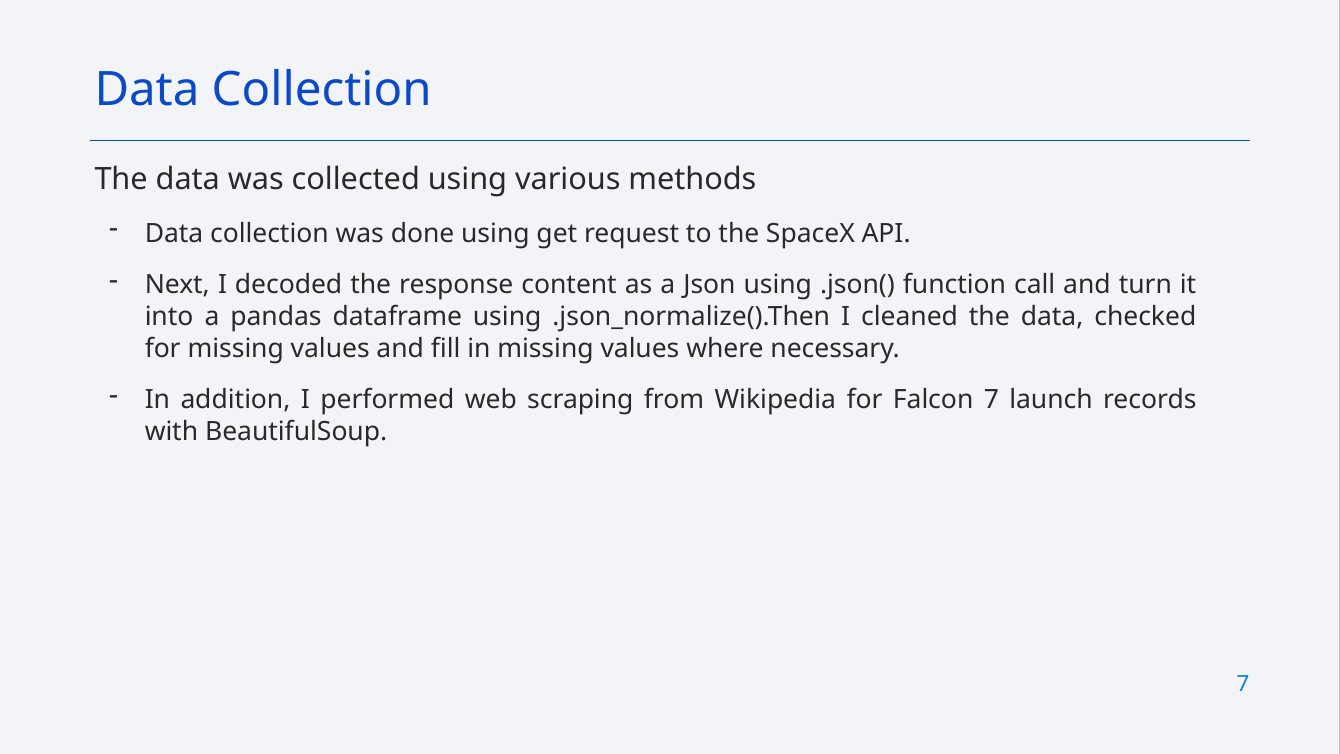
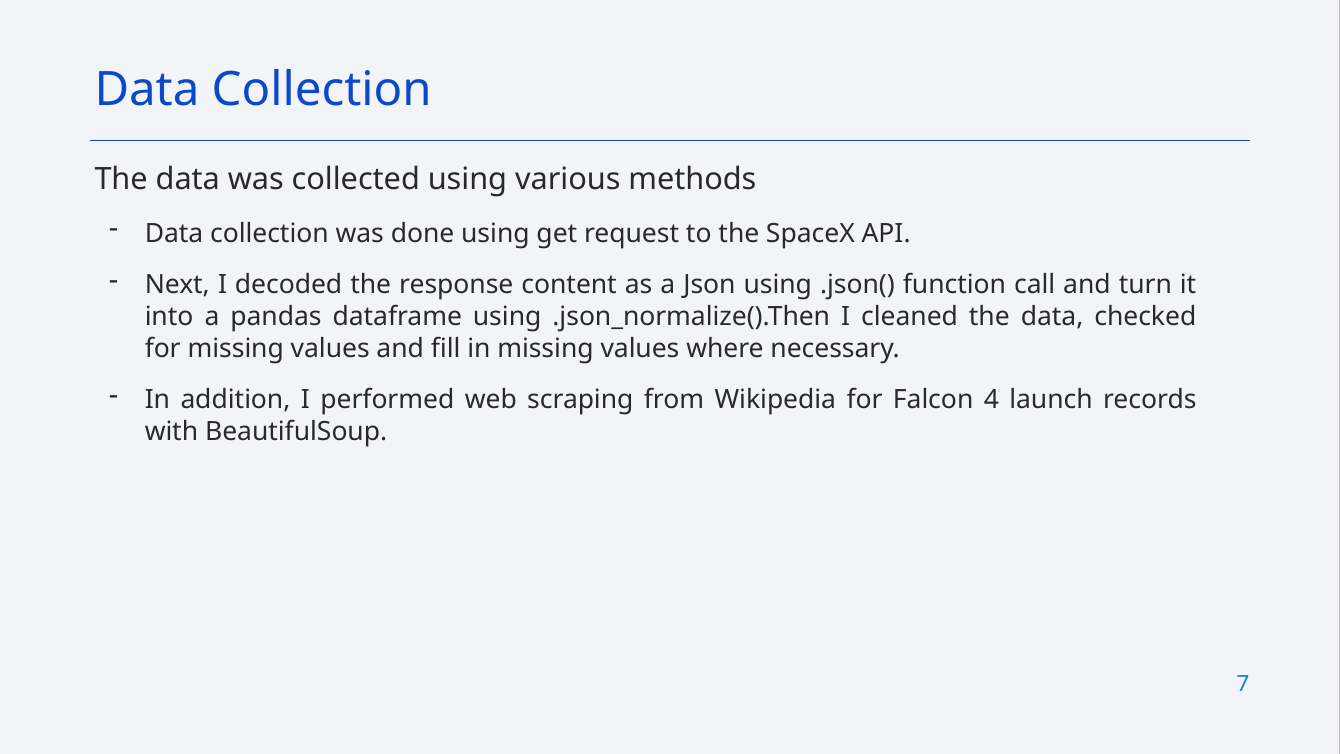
Falcon 7: 7 -> 4
